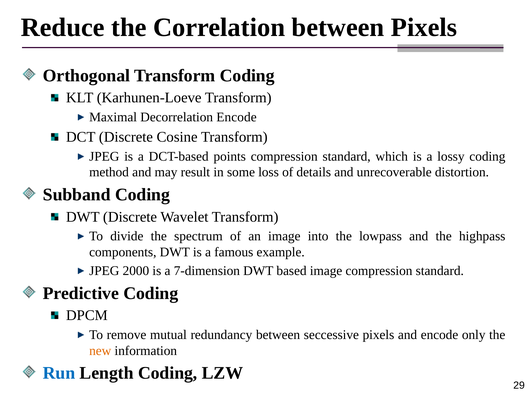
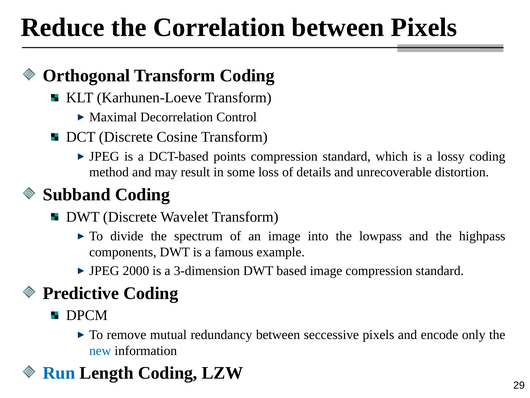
Decorrelation Encode: Encode -> Control
7-dimension: 7-dimension -> 3-dimension
new colour: orange -> blue
